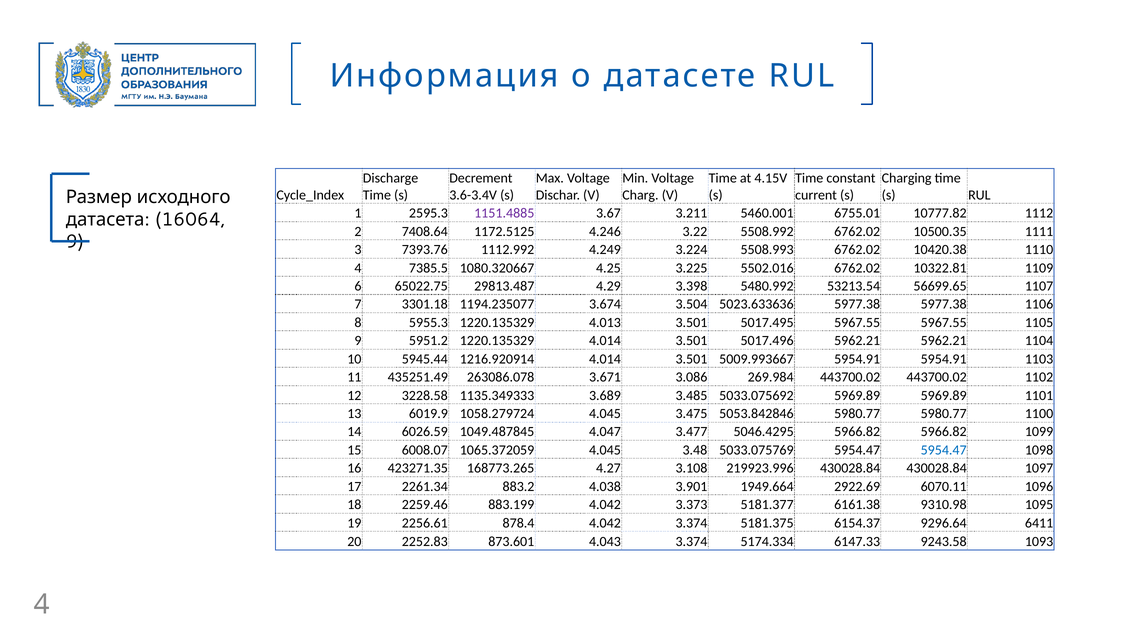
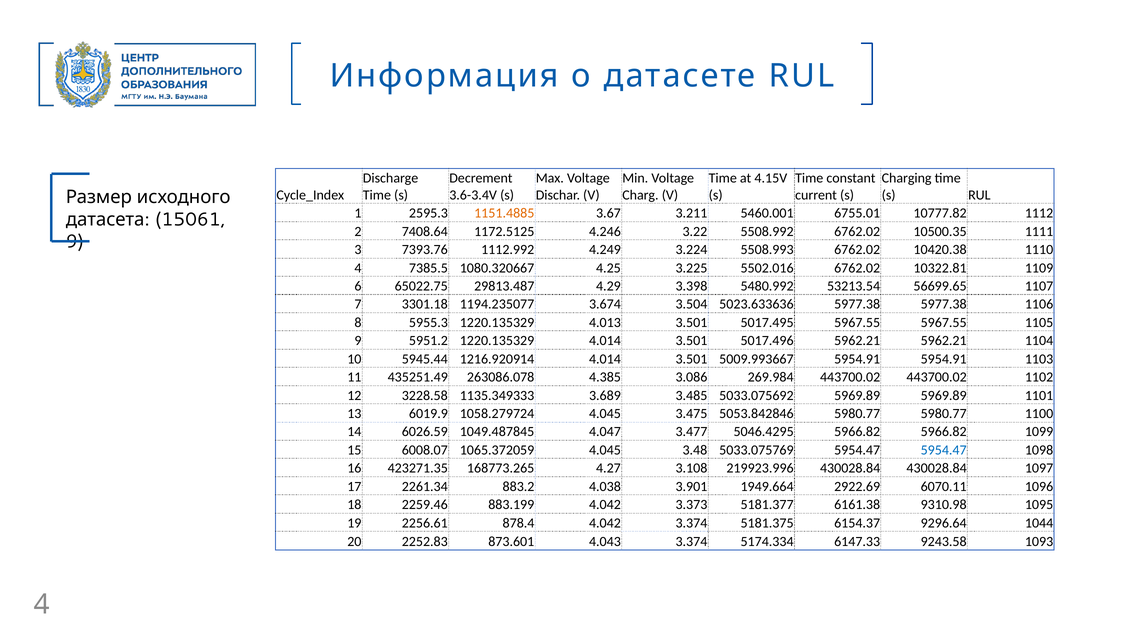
1151.4885 colour: purple -> orange
16064: 16064 -> 15061
3.671: 3.671 -> 4.385
6411: 6411 -> 1044
